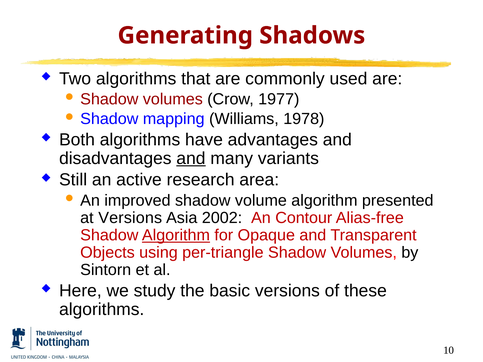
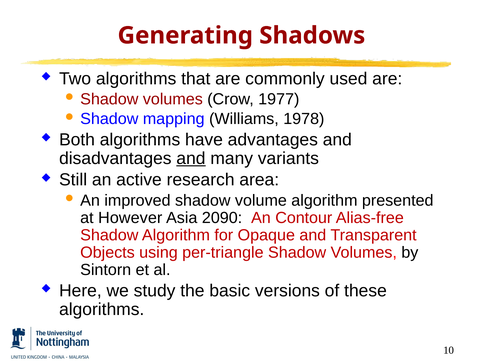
at Versions: Versions -> However
2002: 2002 -> 2090
Algorithm at (176, 235) underline: present -> none
